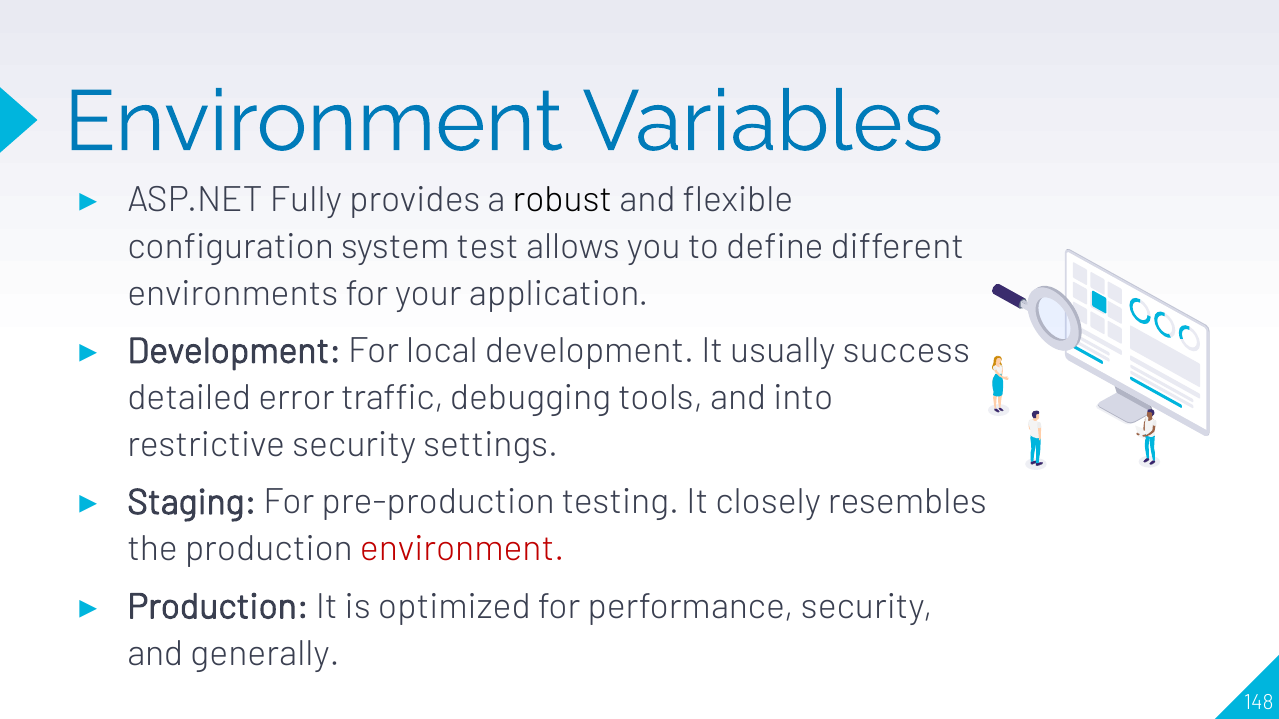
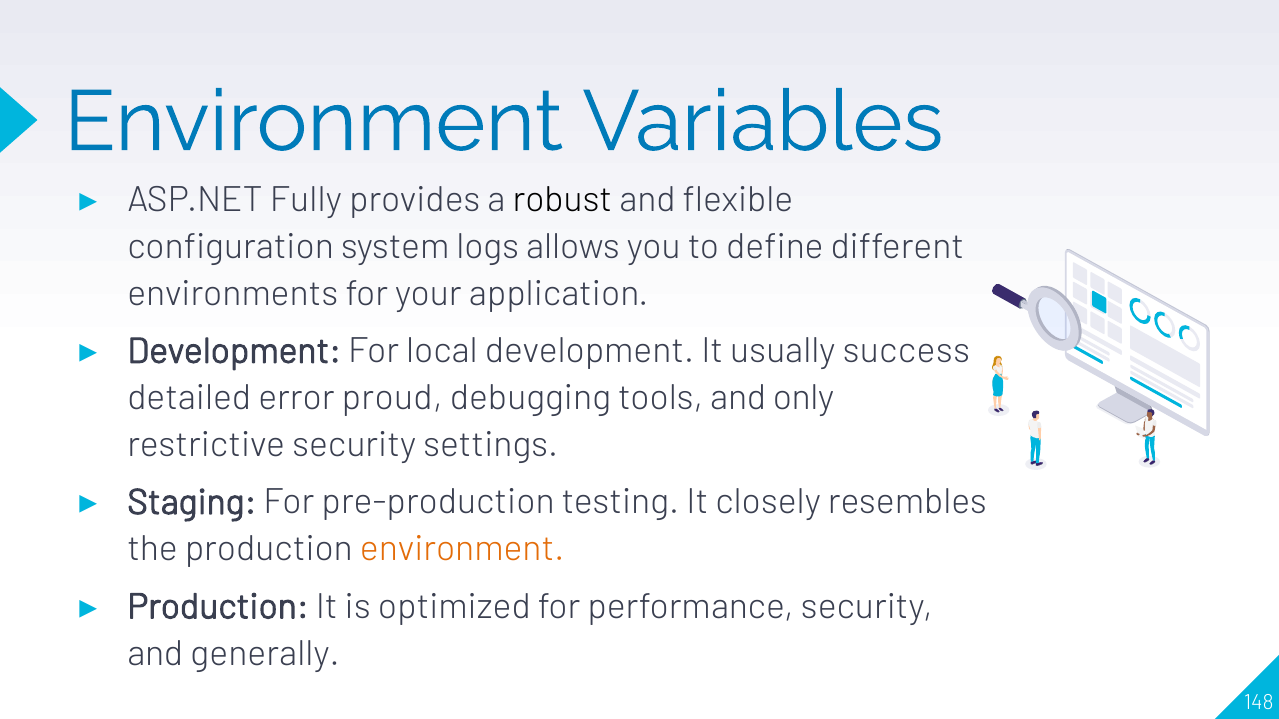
test: test -> logs
traffic: traffic -> proud
into: into -> only
environment at (462, 549) colour: red -> orange
